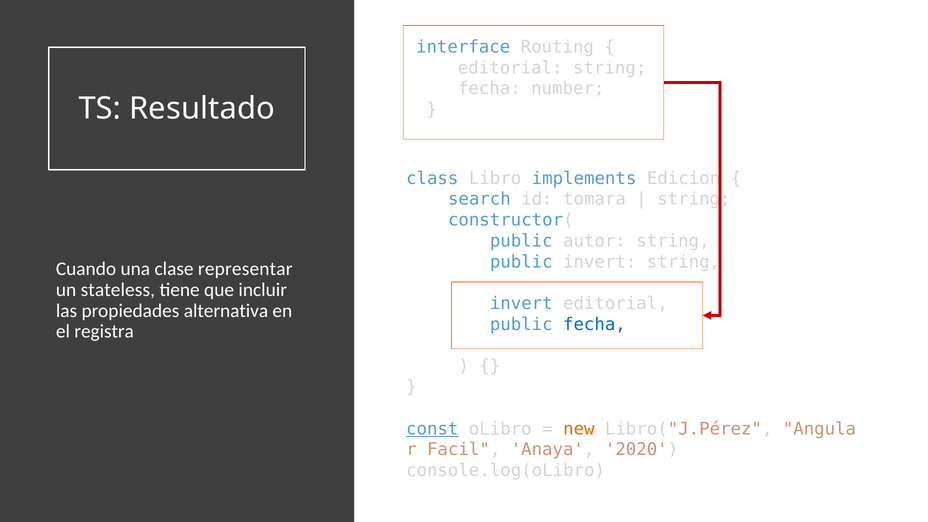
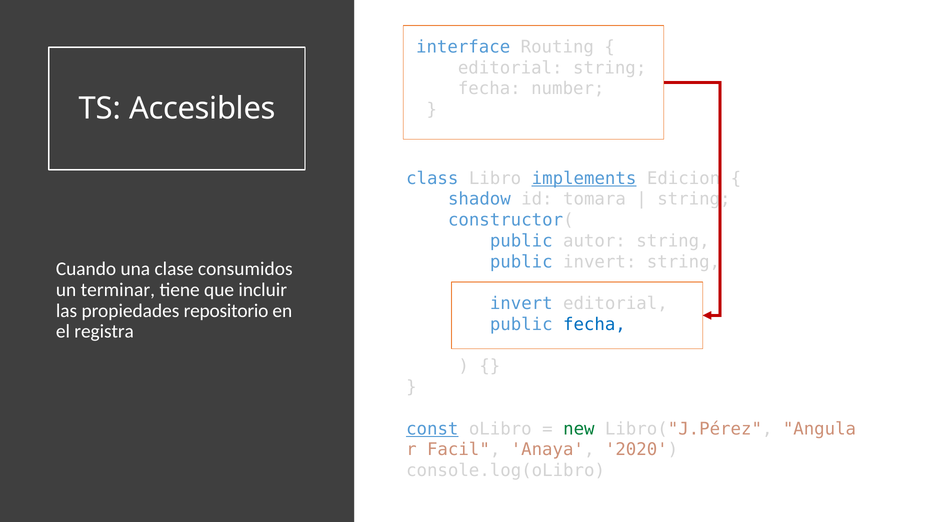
Resultado: Resultado -> Accesibles
implements underline: none -> present
search: search -> shadow
representar: representar -> consumidos
stateless: stateless -> terminar
alternativa: alternativa -> repositorio
new colour: orange -> green
